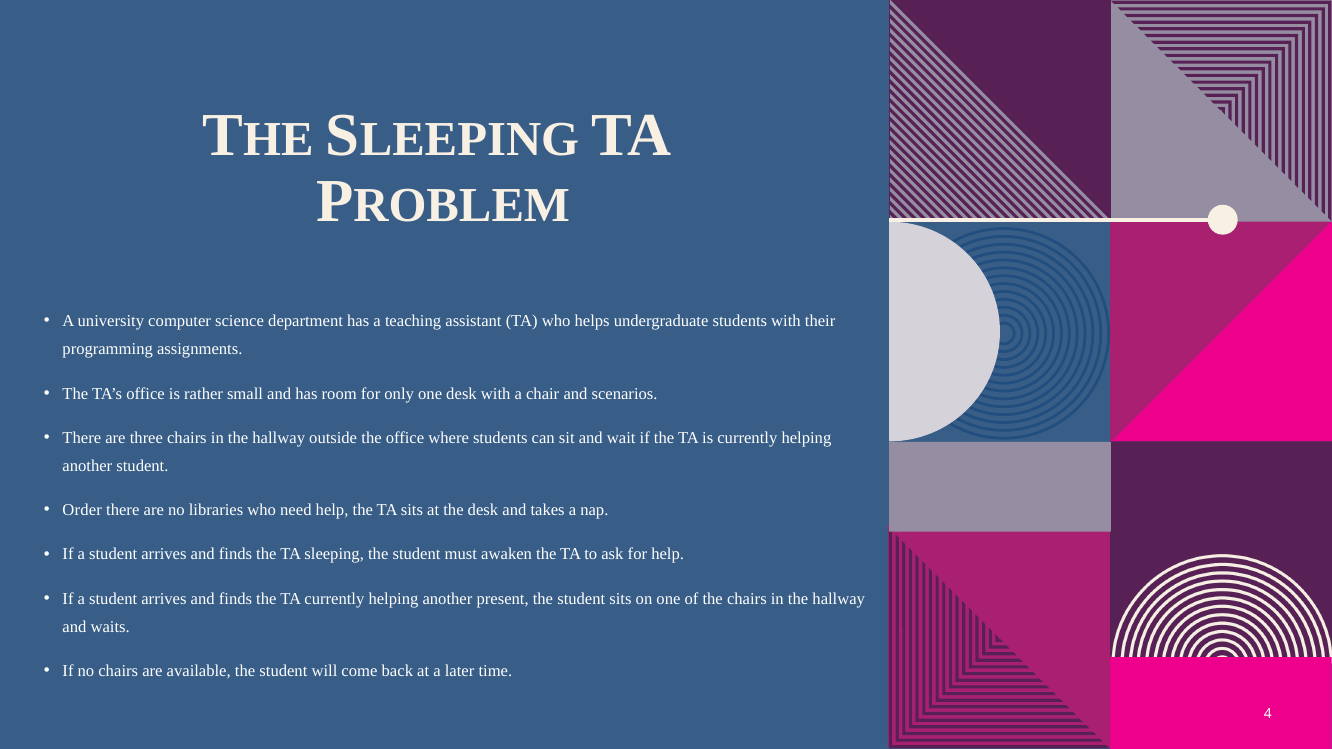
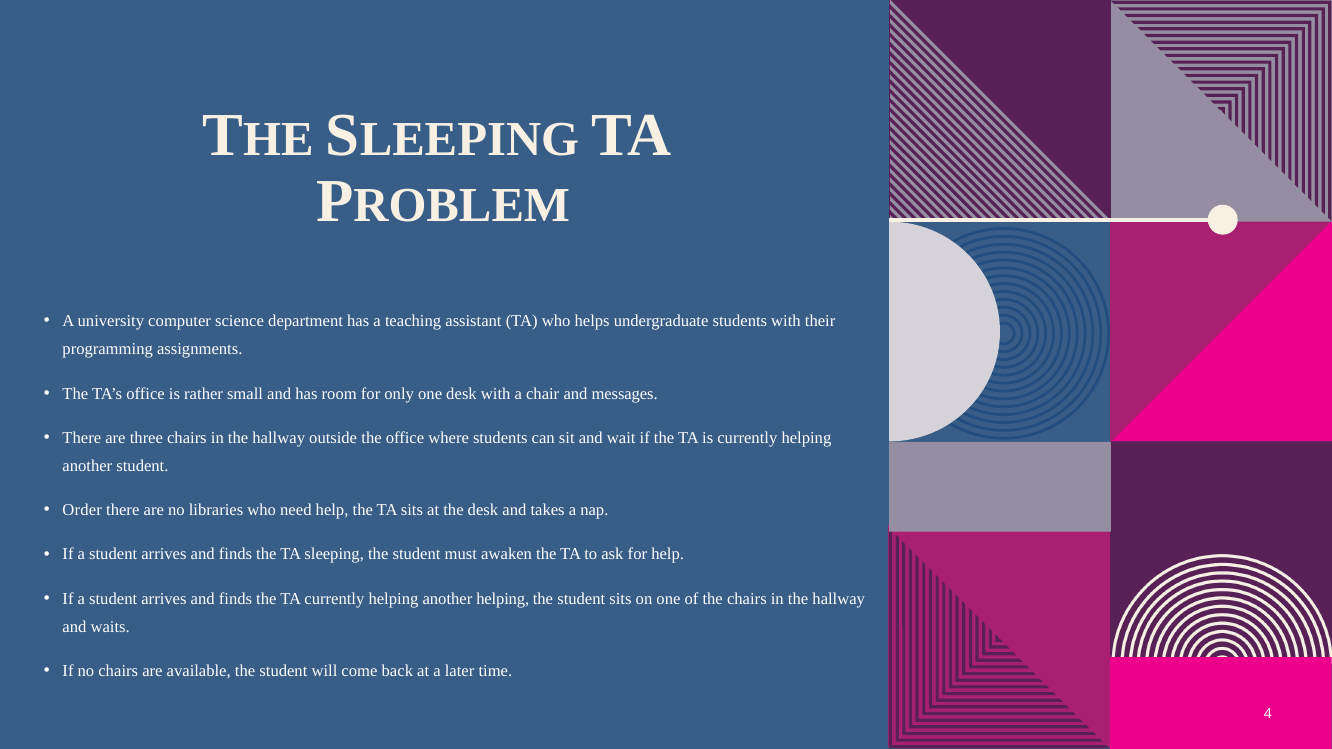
scenarios: scenarios -> messages
another present: present -> helping
